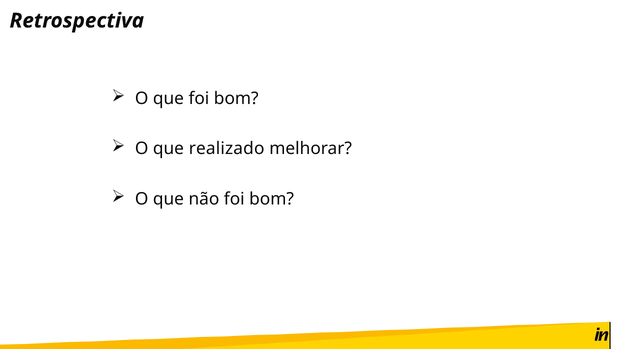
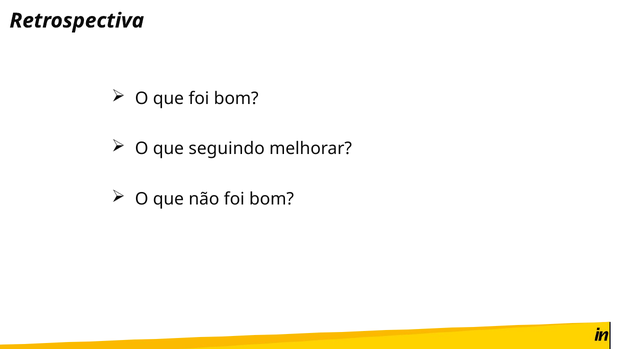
realizado: realizado -> seguindo
